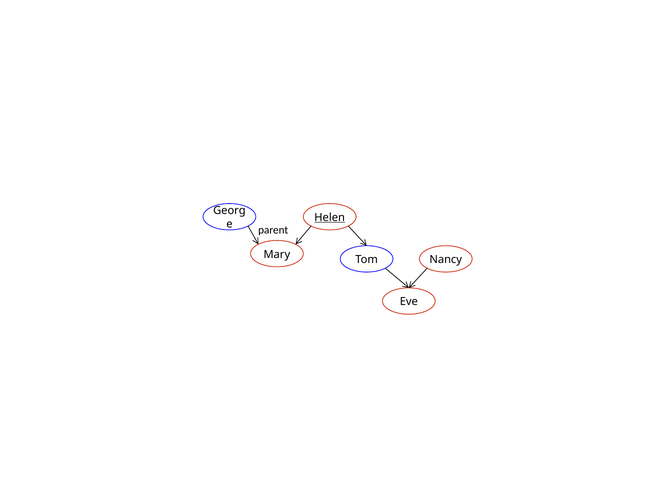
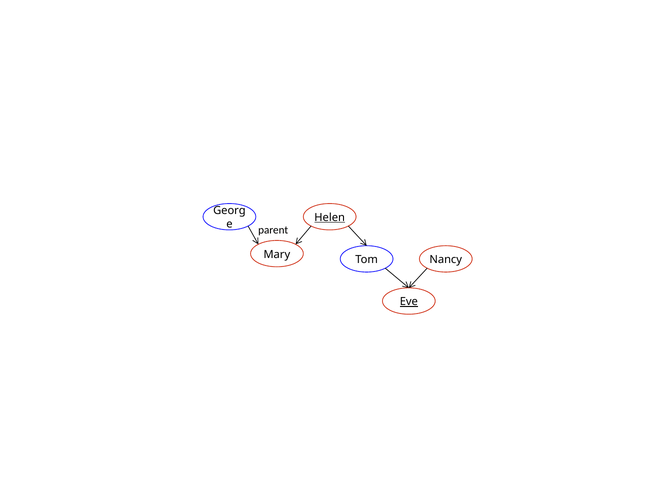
Eve underline: none -> present
